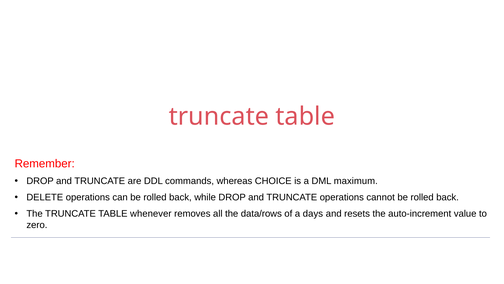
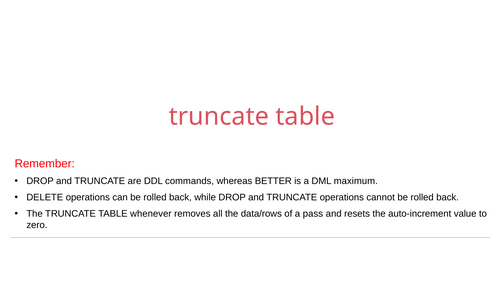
CHOICE: CHOICE -> BETTER
days: days -> pass
